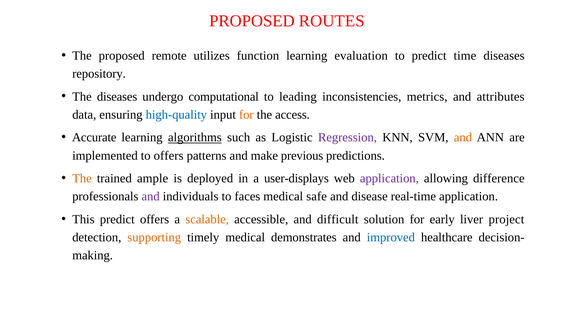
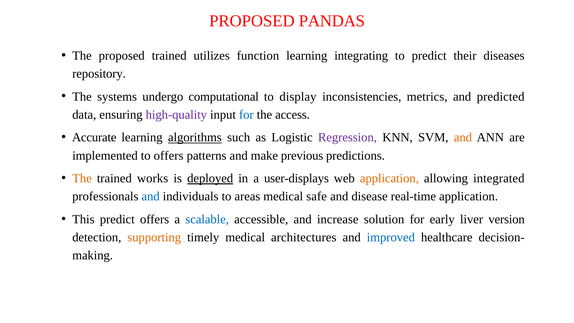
ROUTES: ROUTES -> PANDAS
proposed remote: remote -> trained
evaluation: evaluation -> integrating
time: time -> their
The diseases: diseases -> systems
leading: leading -> display
attributes: attributes -> predicted
high-quality colour: blue -> purple
for at (246, 115) colour: orange -> blue
ample: ample -> works
deployed underline: none -> present
application at (389, 178) colour: purple -> orange
difference: difference -> integrated
and at (151, 196) colour: purple -> blue
faces: faces -> areas
scalable colour: orange -> blue
difficult: difficult -> increase
project: project -> version
demonstrates: demonstrates -> architectures
